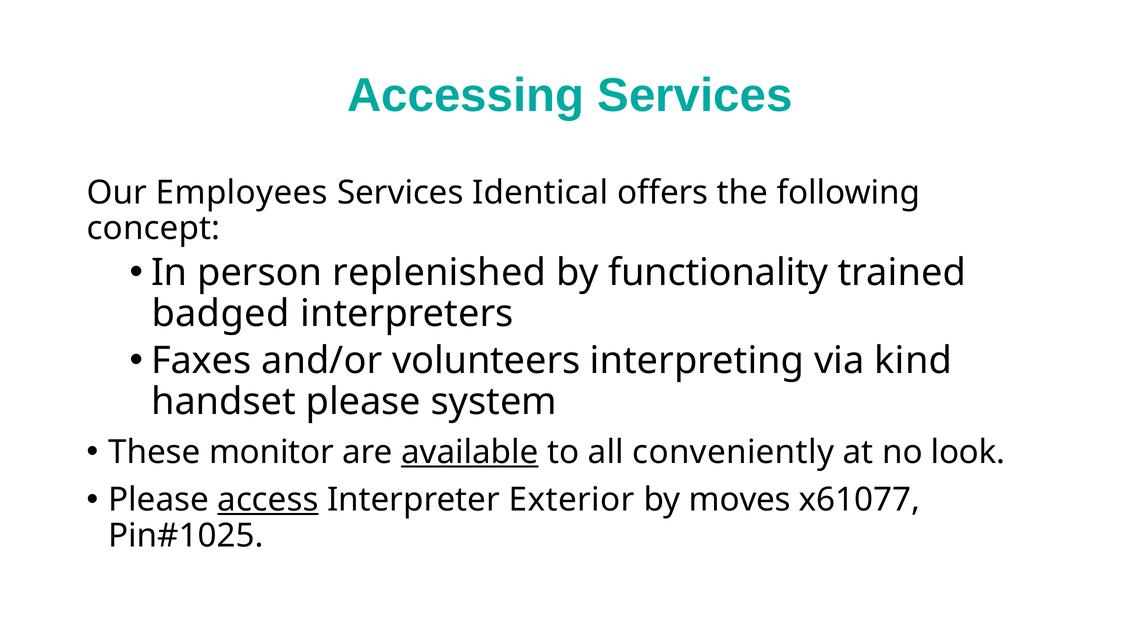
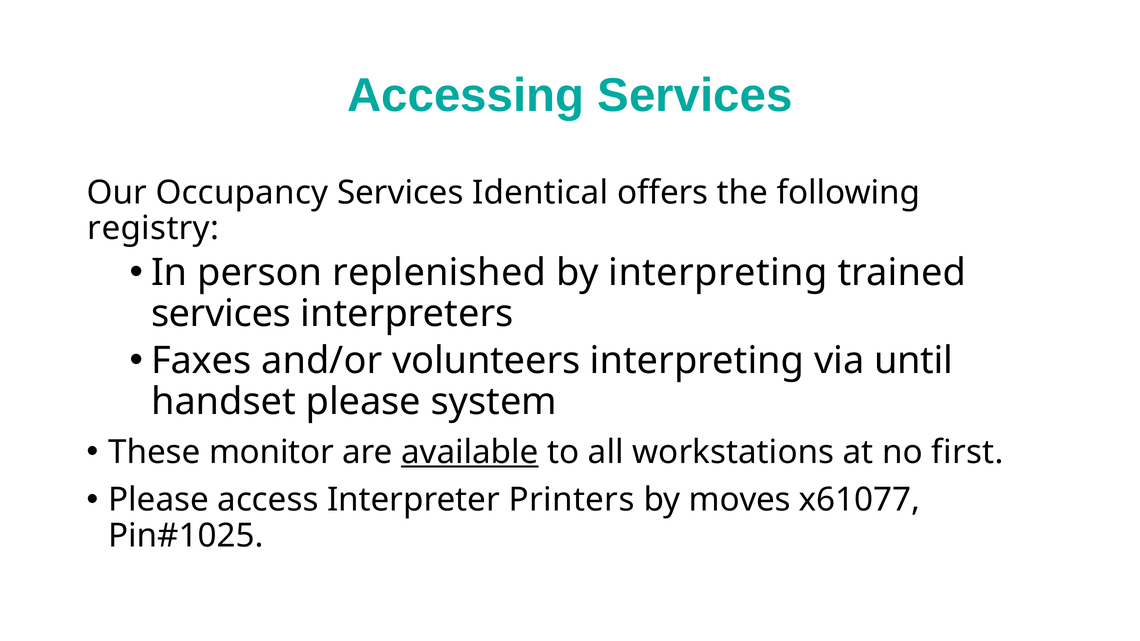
Employees: Employees -> Occupancy
concept: concept -> registry
by functionality: functionality -> interpreting
badged at (221, 314): badged -> services
kind: kind -> until
conveniently: conveniently -> workstations
look: look -> first
access underline: present -> none
Exterior: Exterior -> Printers
